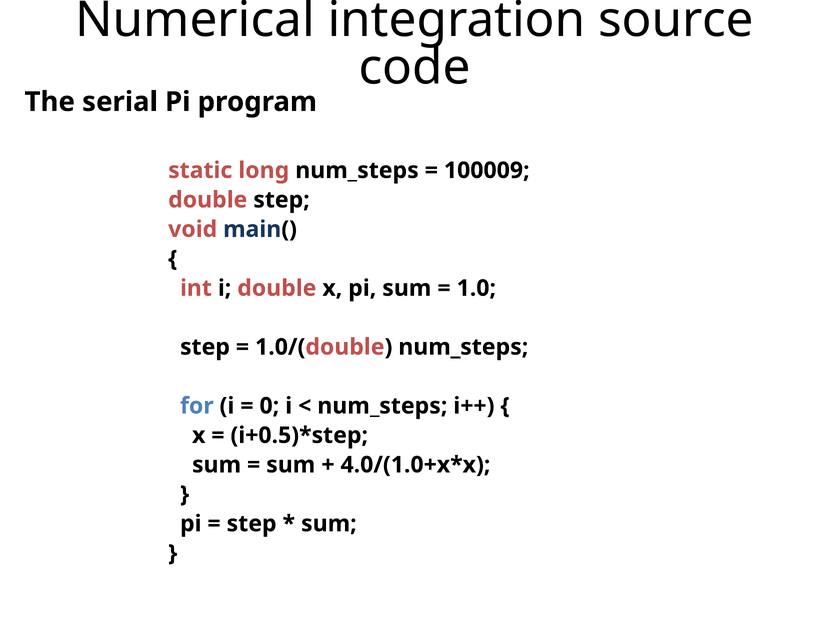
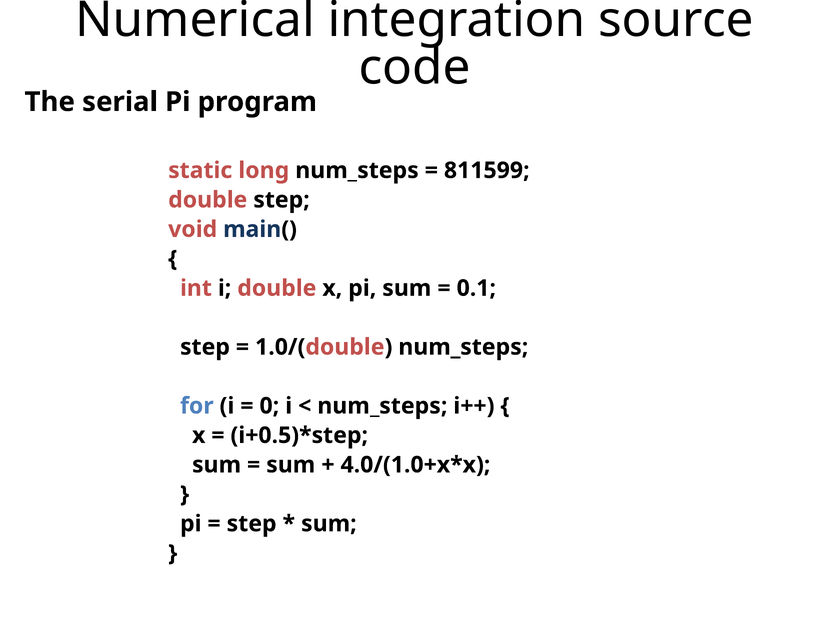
100009: 100009 -> 811599
1.0: 1.0 -> 0.1
